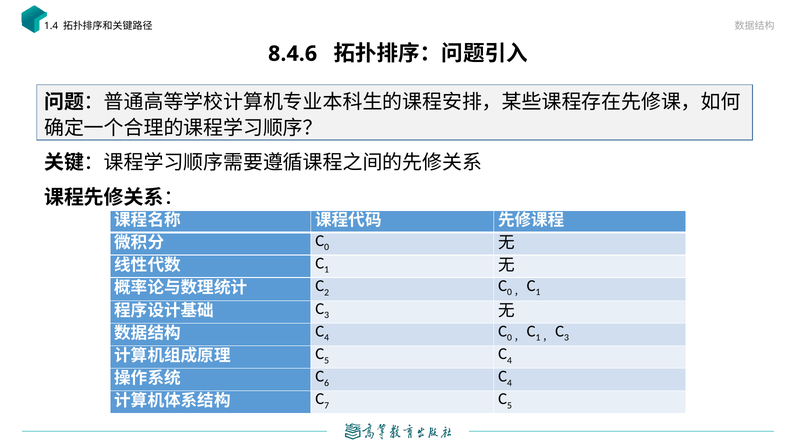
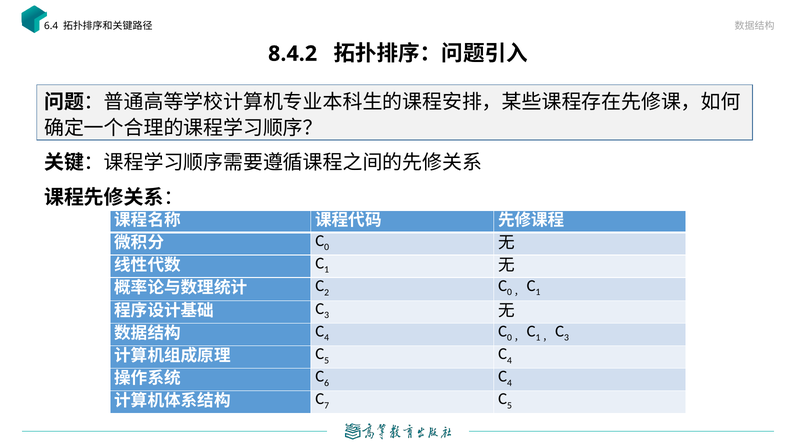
1.4: 1.4 -> 6.4
8.4.6: 8.4.6 -> 8.4.2
